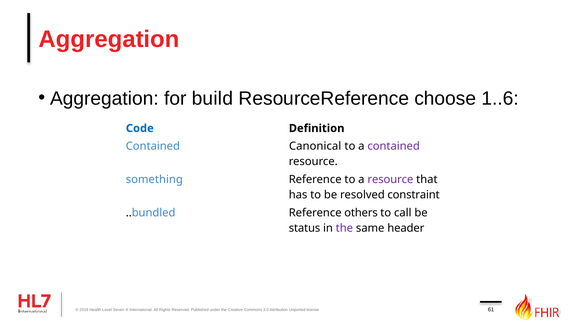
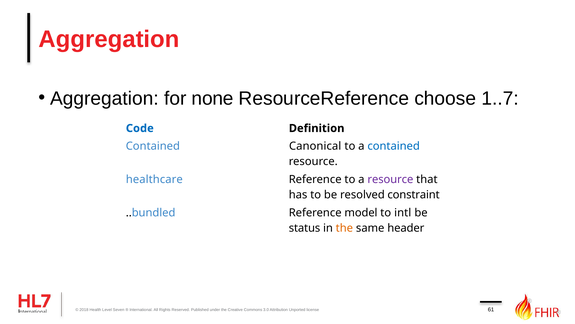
build: build -> none
1..6: 1..6 -> 1..7
contained at (394, 146) colour: purple -> blue
something: something -> healthcare
others: others -> model
call: call -> intl
the at (344, 228) colour: purple -> orange
